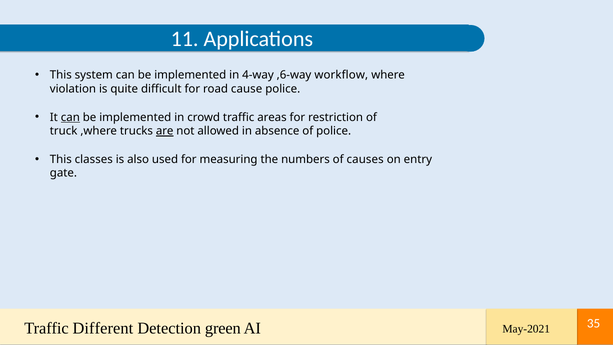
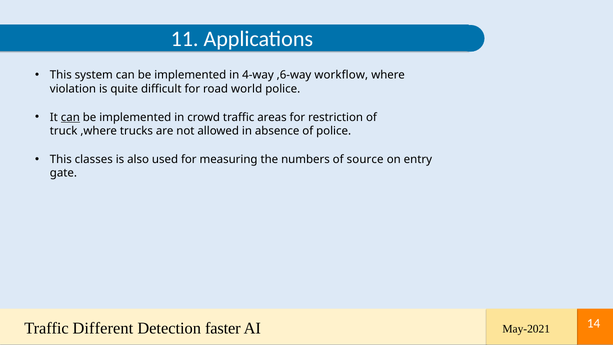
cause: cause -> world
are underline: present -> none
causes: causes -> source
green: green -> faster
35: 35 -> 14
